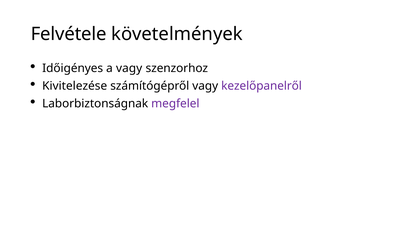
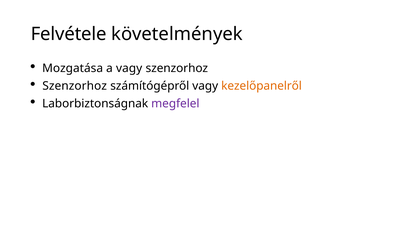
Időigényes: Időigényes -> Mozgatása
Kivitelezése at (75, 86): Kivitelezése -> Szenzorhoz
kezelőpanelről colour: purple -> orange
